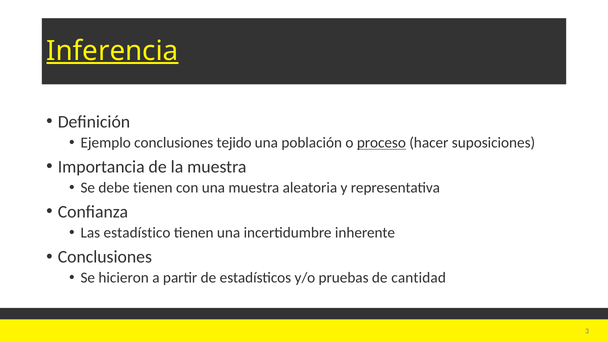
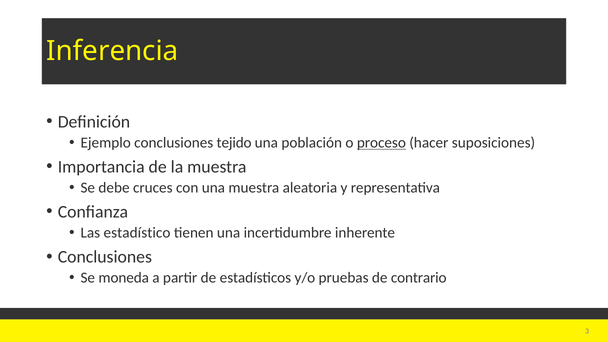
Inferencia underline: present -> none
debe tienen: tienen -> cruces
hicieron: hicieron -> moneda
cantidad: cantidad -> contrario
